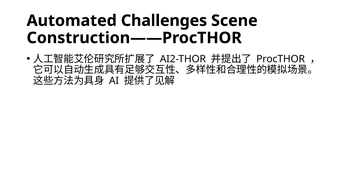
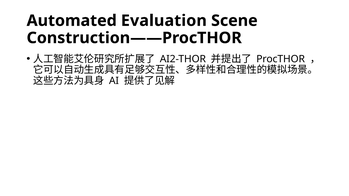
Challenges: Challenges -> Evaluation
